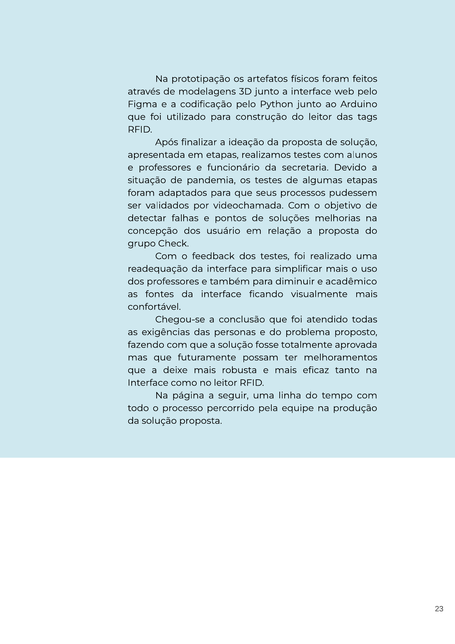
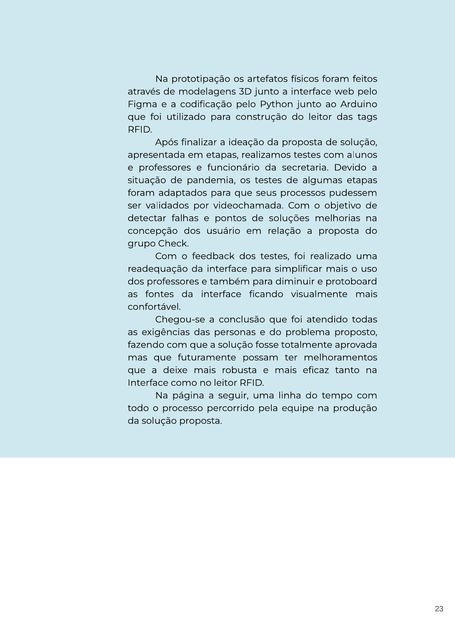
acadêmico: acadêmico -> protoboard
